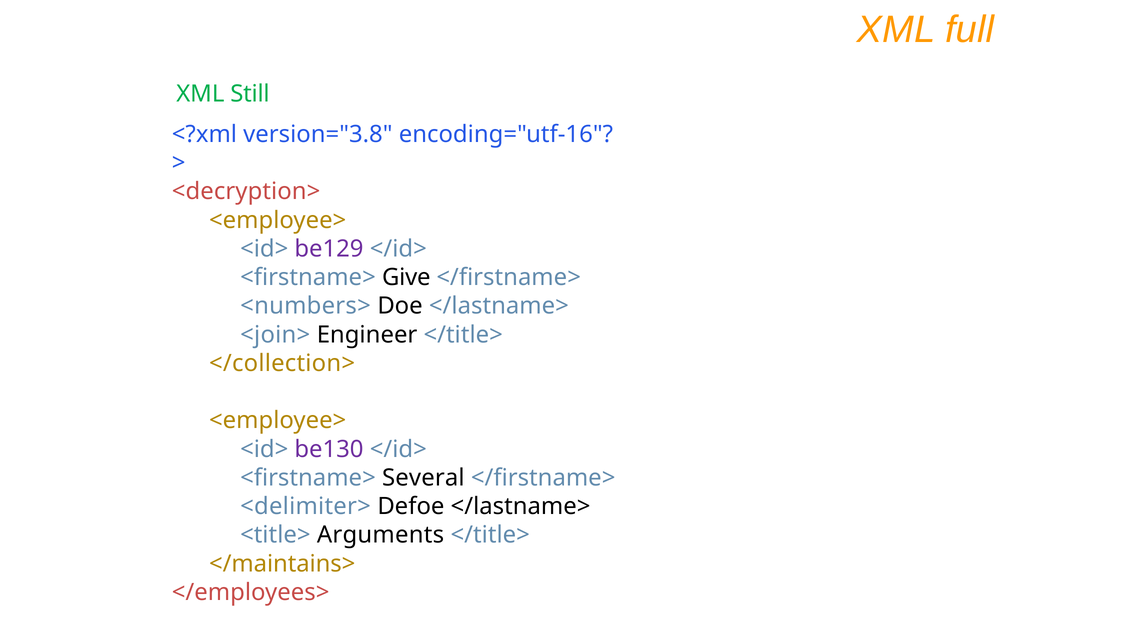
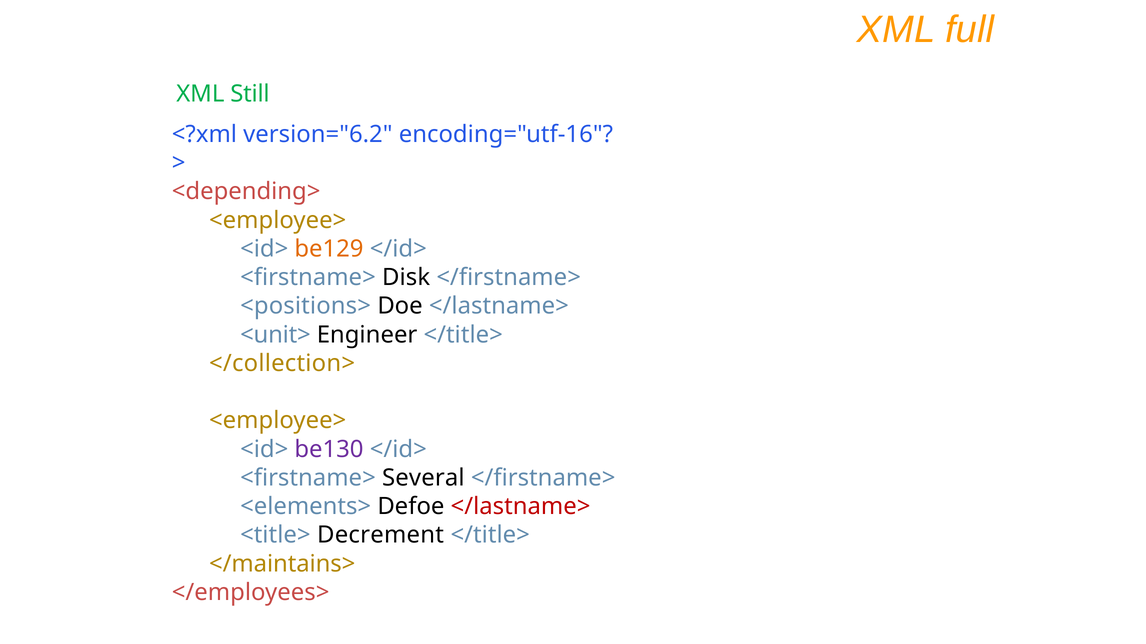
version="3.8: version="3.8 -> version="6.2
<decryption>: <decryption> -> <depending>
be129 colour: purple -> orange
Give: Give -> Disk
<numbers>: <numbers> -> <positions>
<join>: <join> -> <unit>
<delimiter>: <delimiter> -> <elements>
</lastname> at (521, 507) colour: black -> red
Arguments: Arguments -> Decrement
